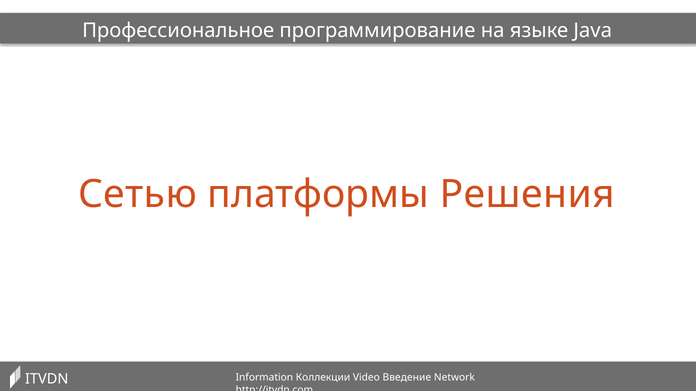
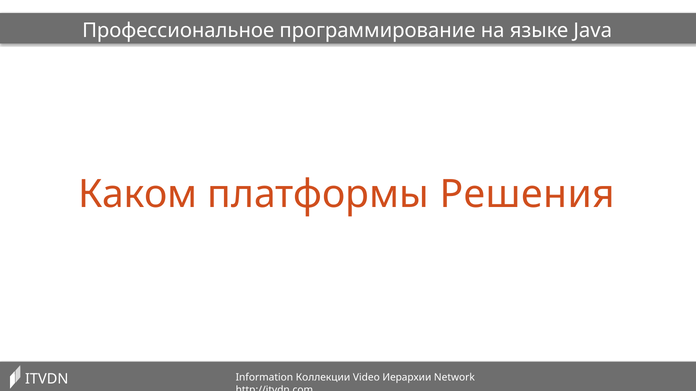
Сетью: Сетью -> Каком
Введение: Введение -> Иерархии
